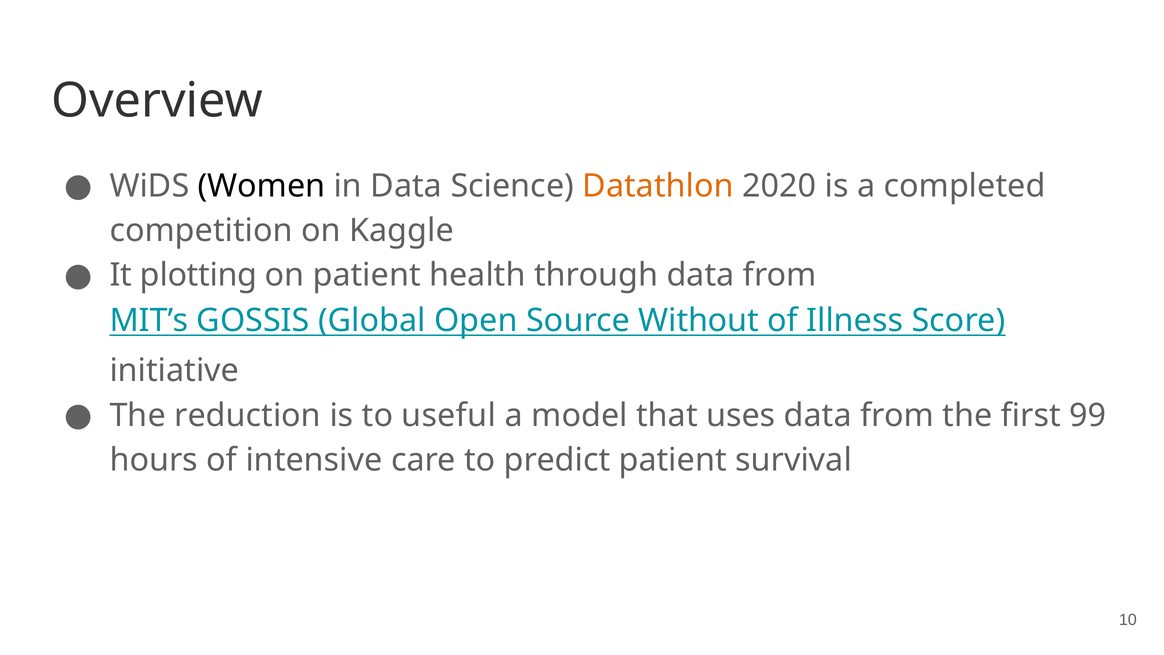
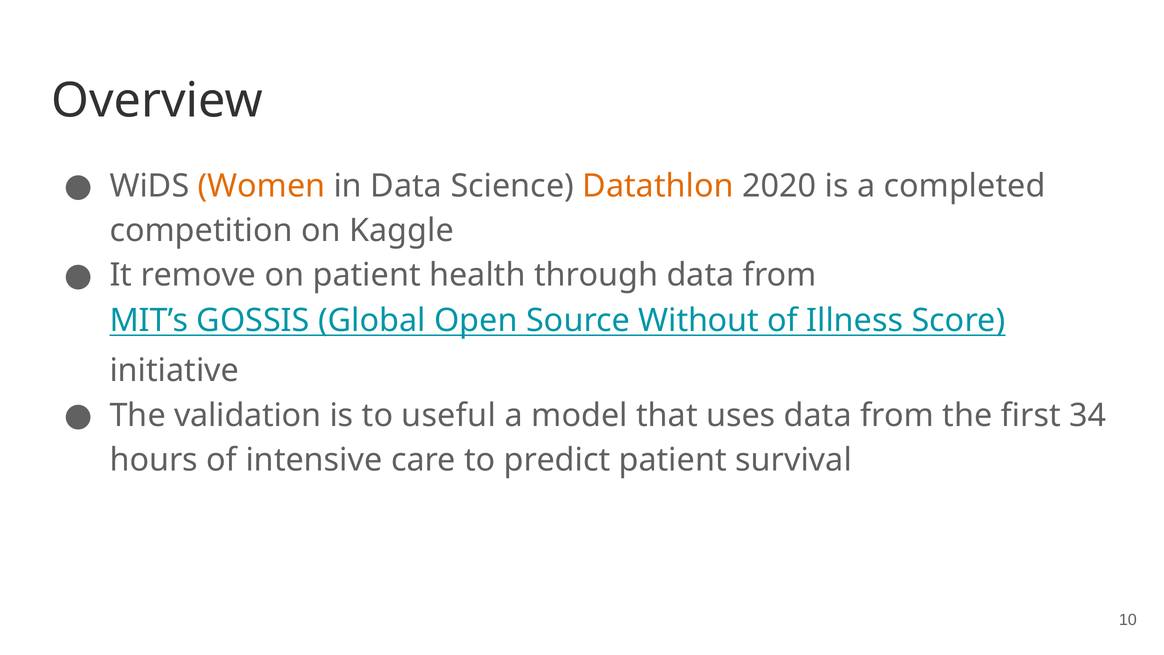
Women colour: black -> orange
plotting: plotting -> remove
reduction: reduction -> validation
99: 99 -> 34
